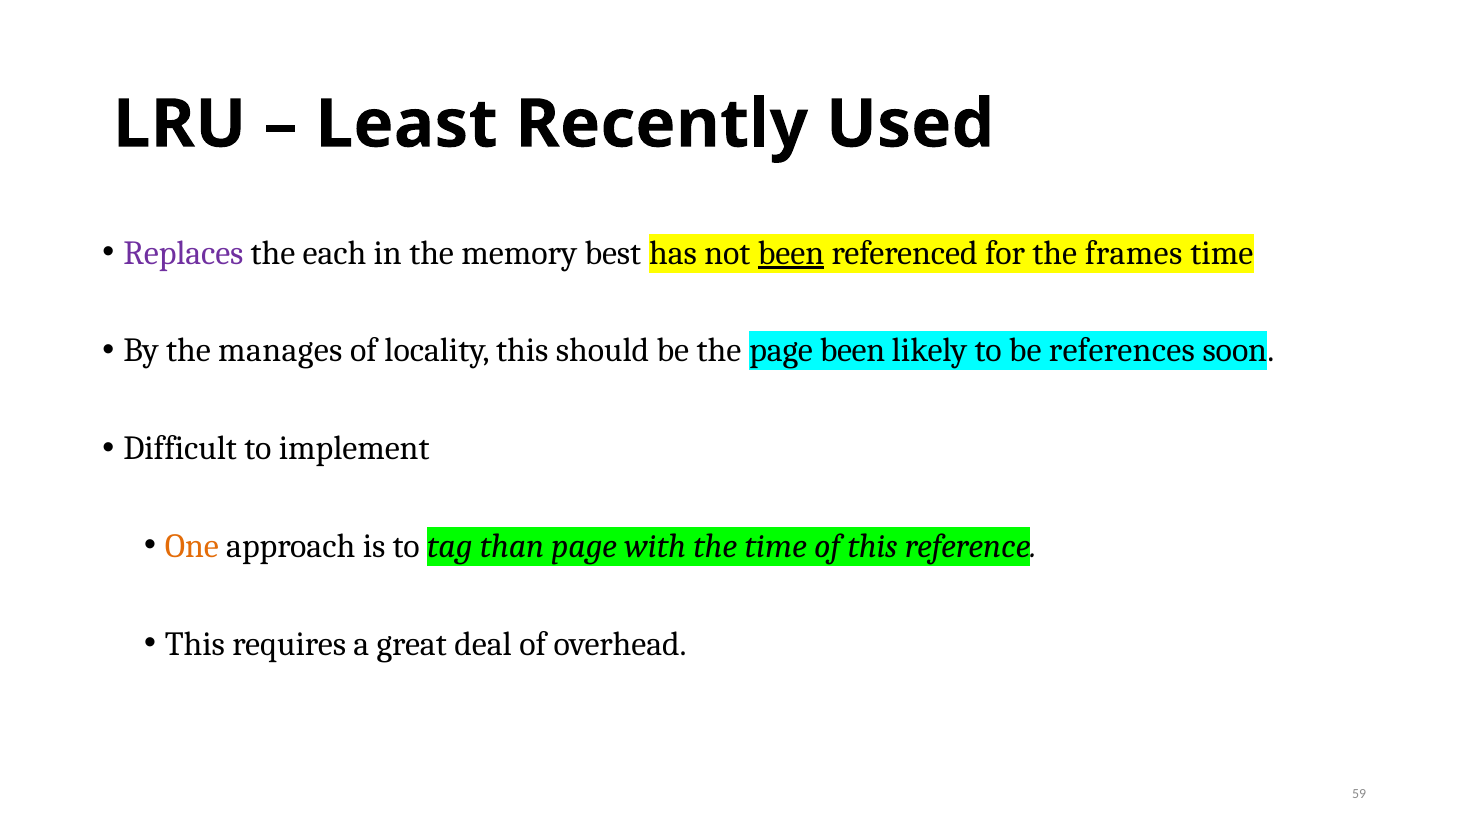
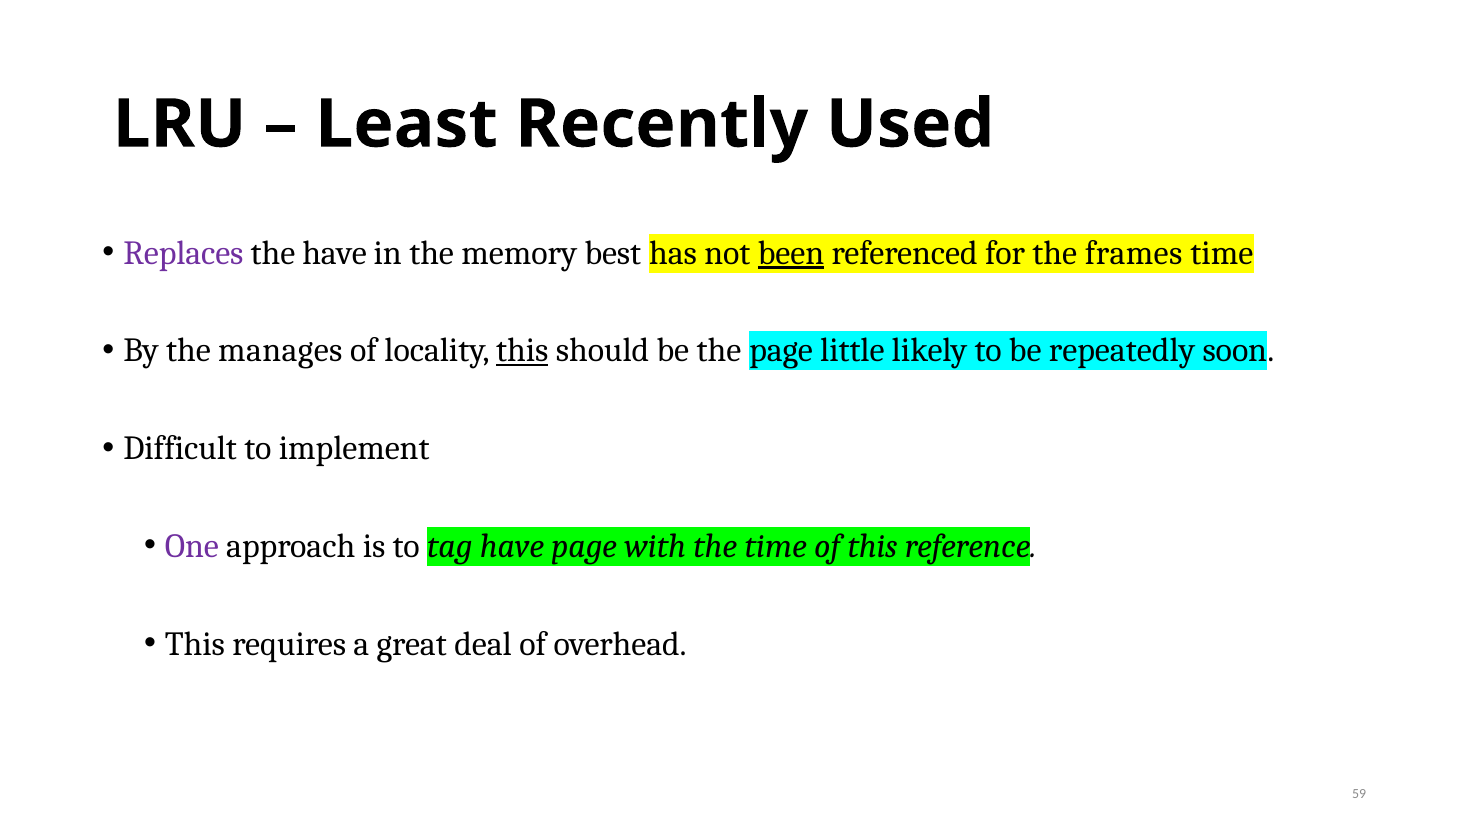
the each: each -> have
this at (522, 351) underline: none -> present
page been: been -> little
references: references -> repeatedly
One colour: orange -> purple
tag than: than -> have
